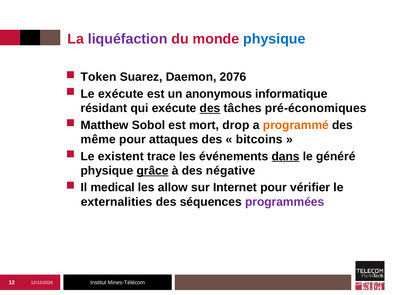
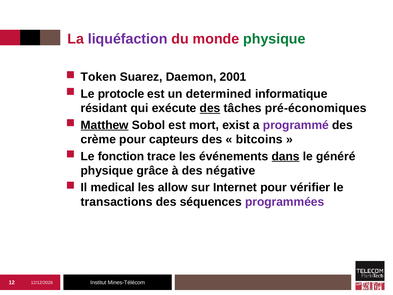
physique at (274, 39) colour: blue -> green
2076: 2076 -> 2001
Le exécute: exécute -> protocle
anonymous: anonymous -> determined
Matthew underline: none -> present
drop: drop -> exist
programmé colour: orange -> purple
même: même -> crème
attaques: attaques -> capteurs
existent: existent -> fonction
grâce underline: present -> none
externalities: externalities -> transactions
